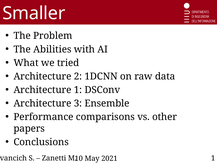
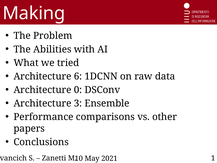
Smaller: Smaller -> Making
2: 2 -> 6
Architecture 1: 1 -> 0
